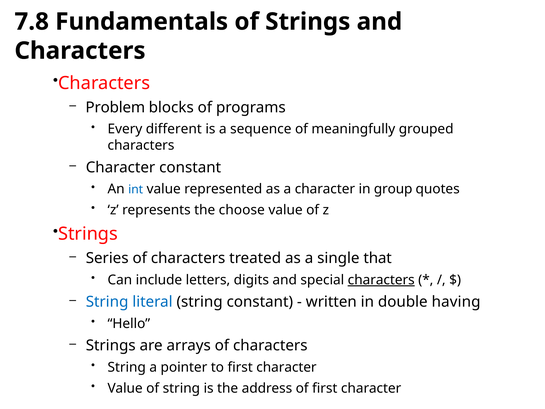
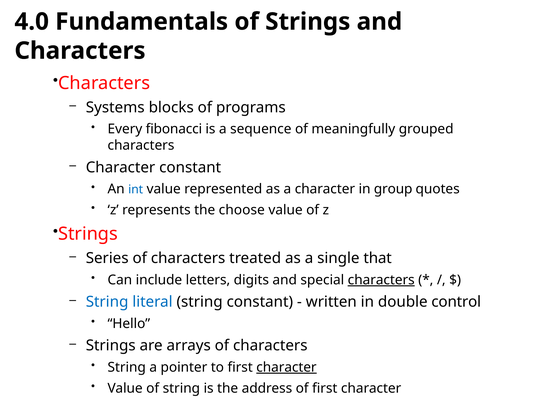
7.8: 7.8 -> 4.0
Problem: Problem -> Systems
different: different -> fibonacci
having: having -> control
character at (286, 367) underline: none -> present
